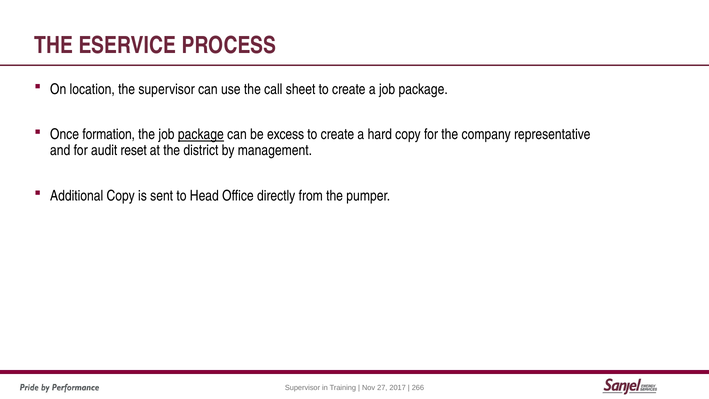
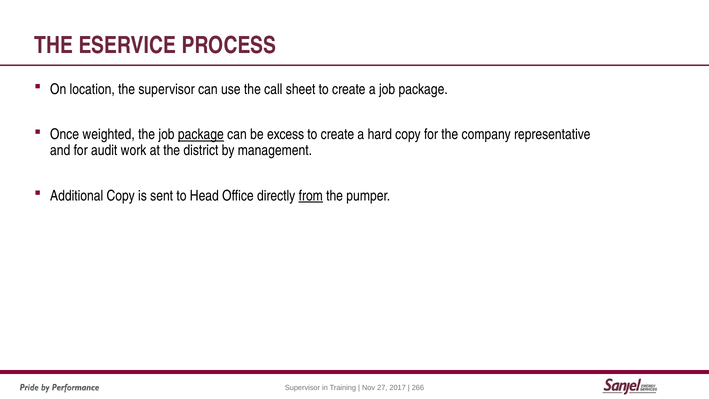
formation: formation -> weighted
reset: reset -> work
from underline: none -> present
